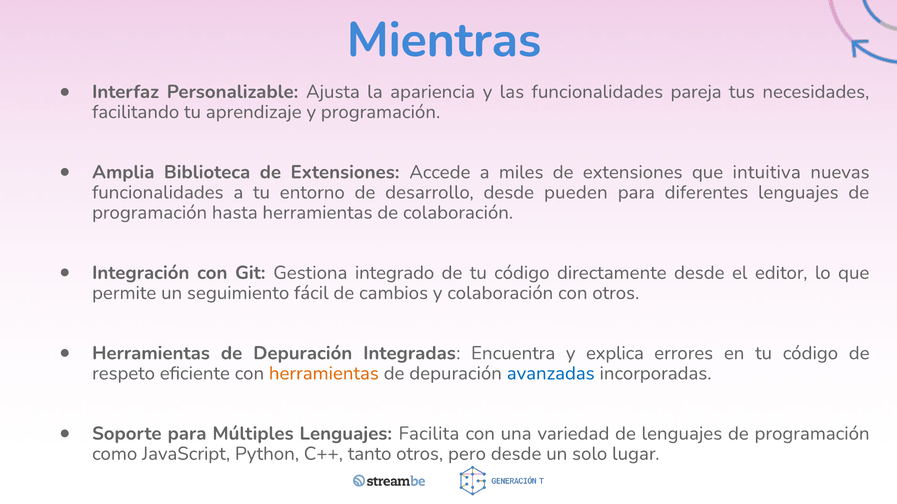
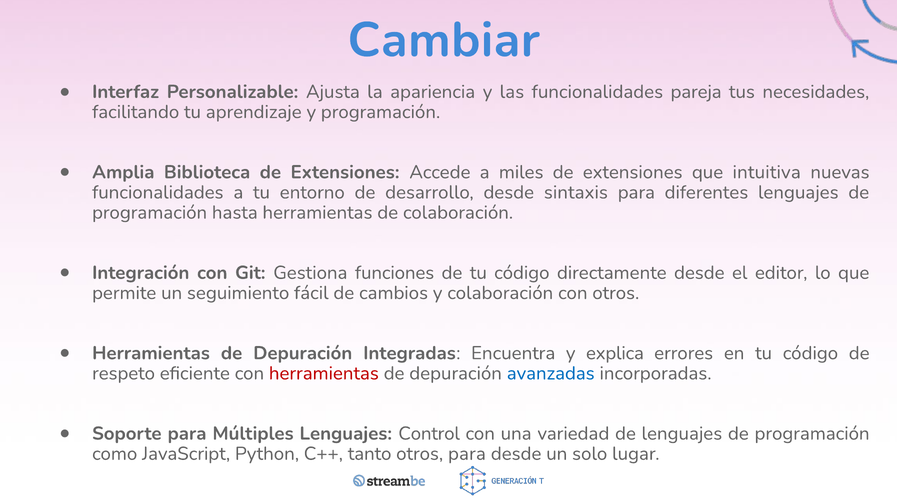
Mientras: Mientras -> Cambiar
pueden: pueden -> sintaxis
integrado: integrado -> funciones
herramientas at (324, 374) colour: orange -> red
Facilita: Facilita -> Control
otros pero: pero -> para
